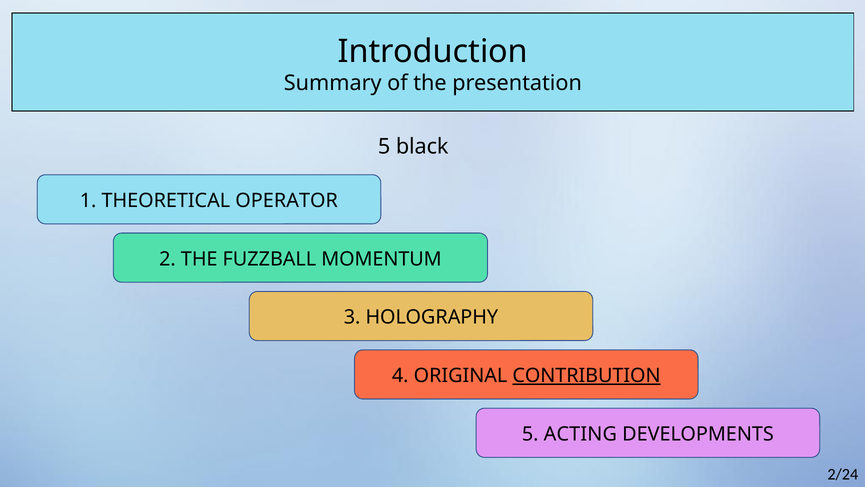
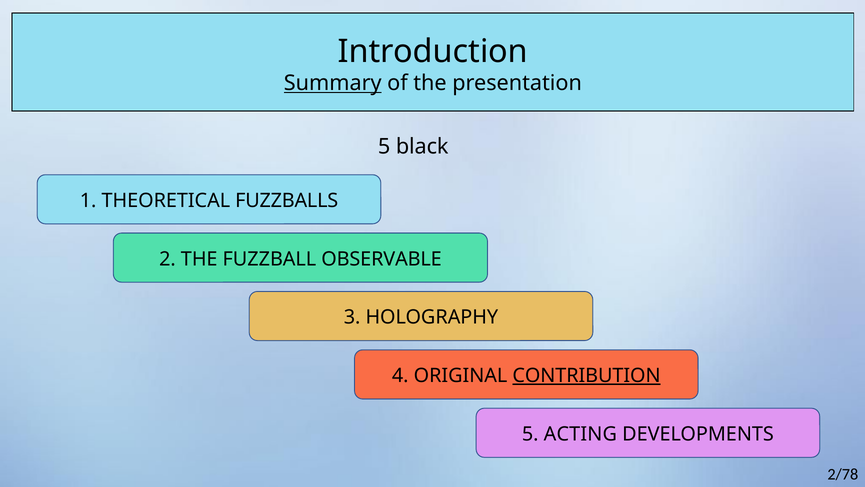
Summary underline: none -> present
OPERATOR: OPERATOR -> FUZZBALLS
MOMENTUM: MOMENTUM -> OBSERVABLE
2/24: 2/24 -> 2/78
